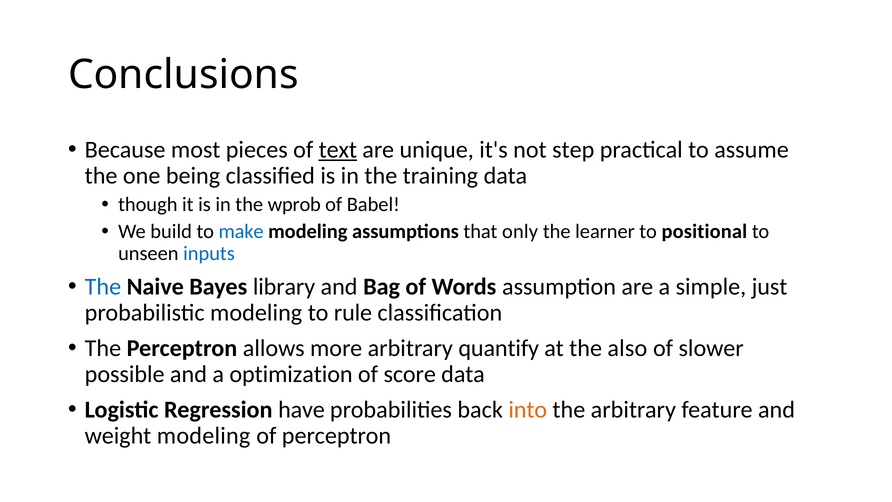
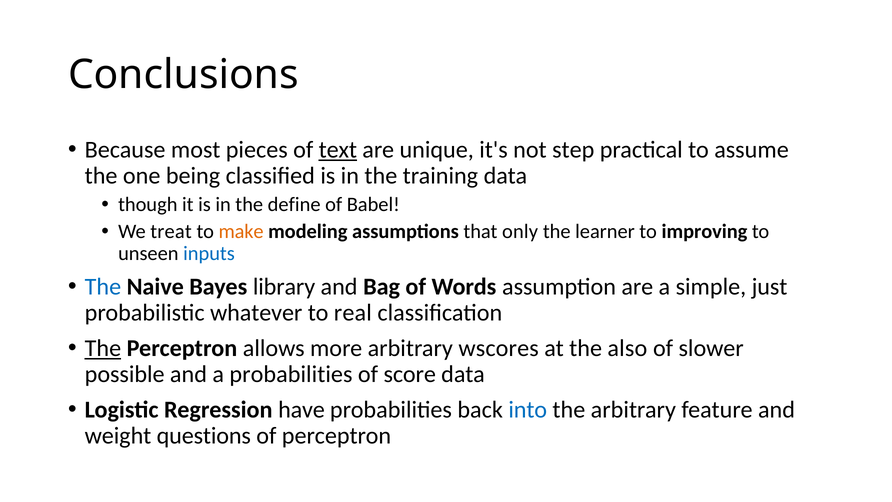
wprob: wprob -> define
build: build -> treat
make colour: blue -> orange
positional: positional -> improving
probabilistic modeling: modeling -> whatever
rule: rule -> real
The at (103, 348) underline: none -> present
quantify: quantify -> wscores
a optimization: optimization -> probabilities
into colour: orange -> blue
weight modeling: modeling -> questions
